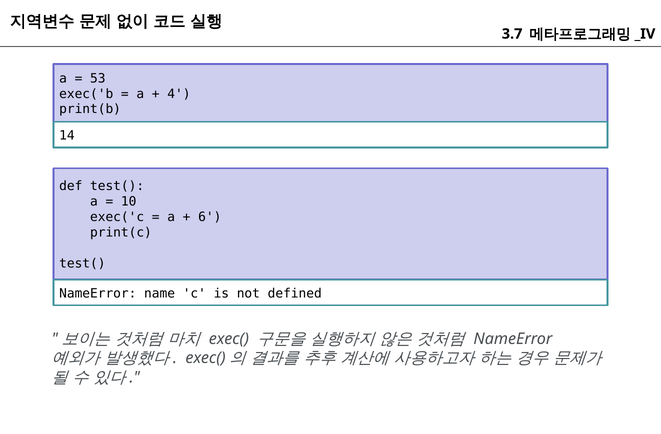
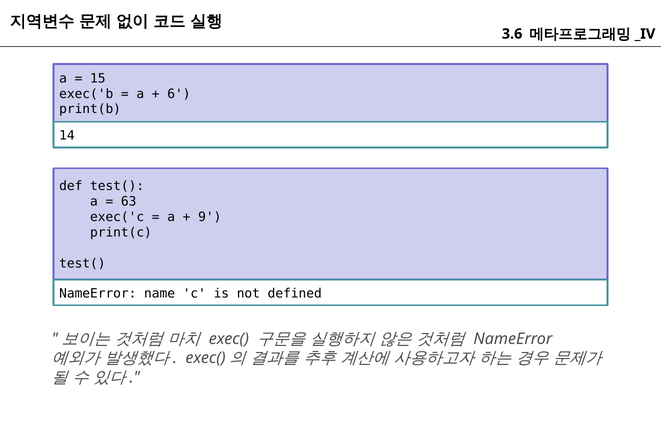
3.7: 3.7 -> 3.6
53: 53 -> 15
4: 4 -> 6
10: 10 -> 63
6: 6 -> 9
